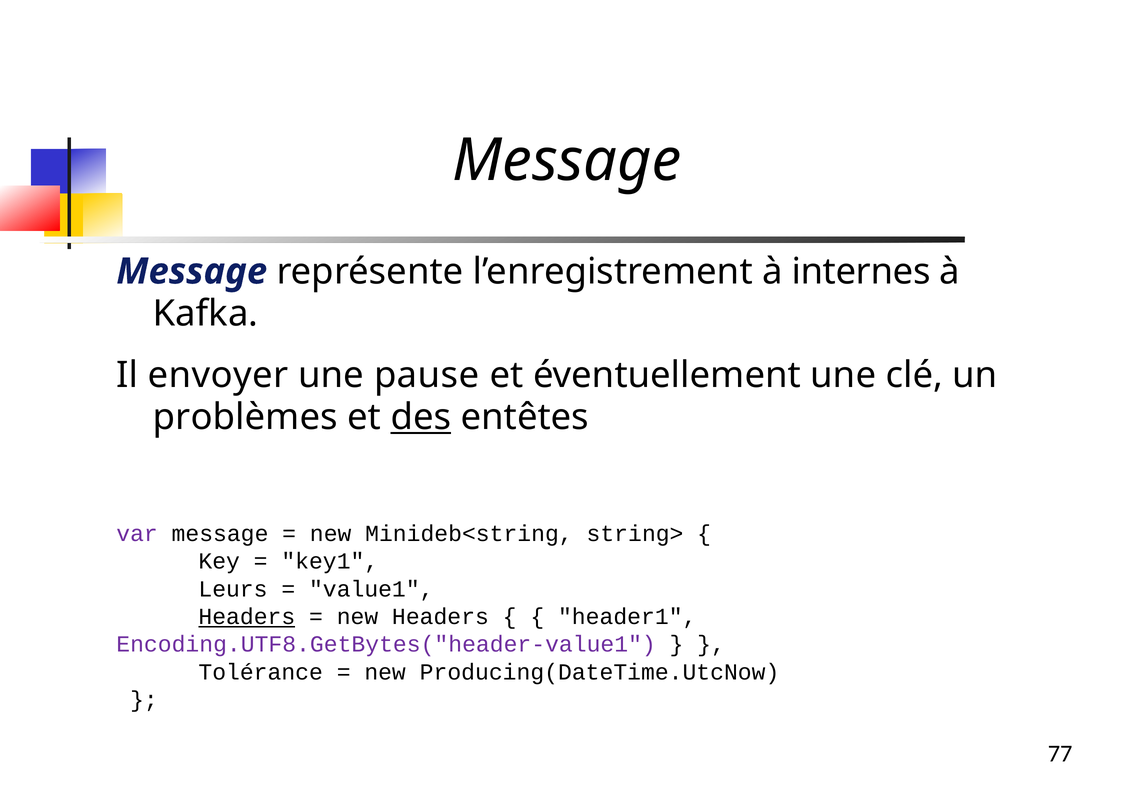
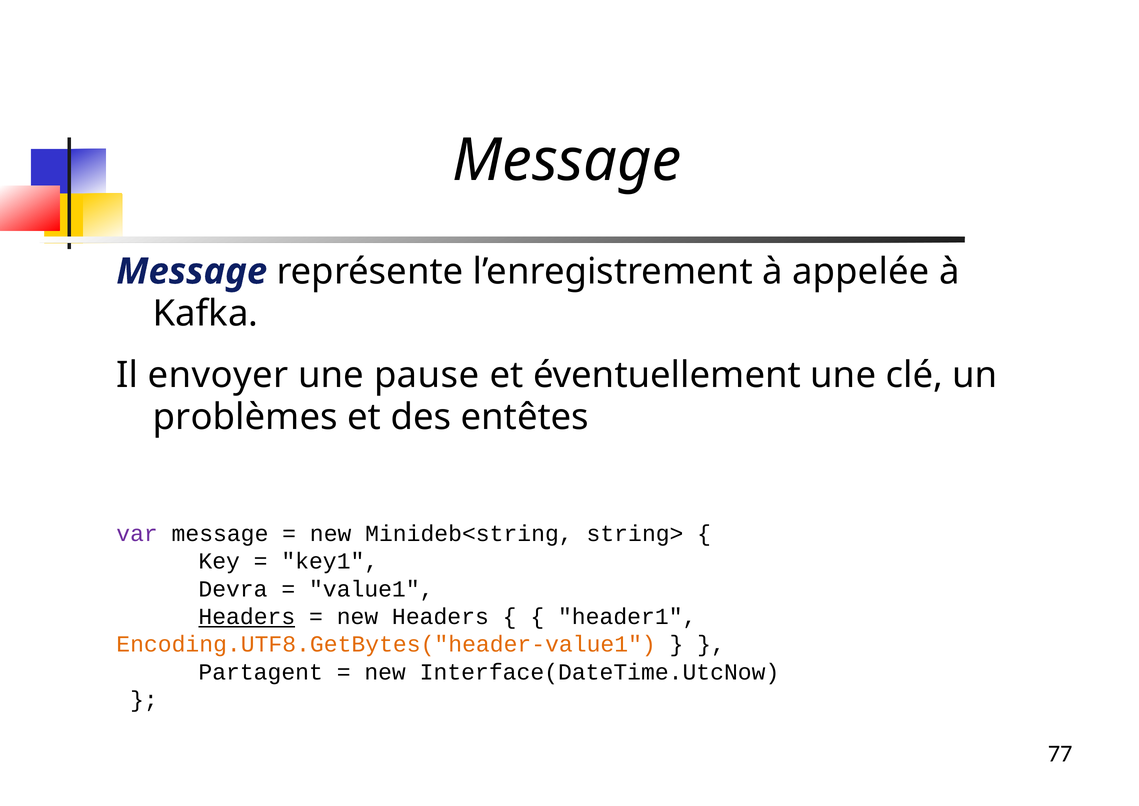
internes: internes -> appelée
des underline: present -> none
Leurs: Leurs -> Devra
Encoding.UTF8.GetBytes("header-value1 colour: purple -> orange
Tolérance: Tolérance -> Partagent
Producing(DateTime.UtcNow: Producing(DateTime.UtcNow -> Interface(DateTime.UtcNow
